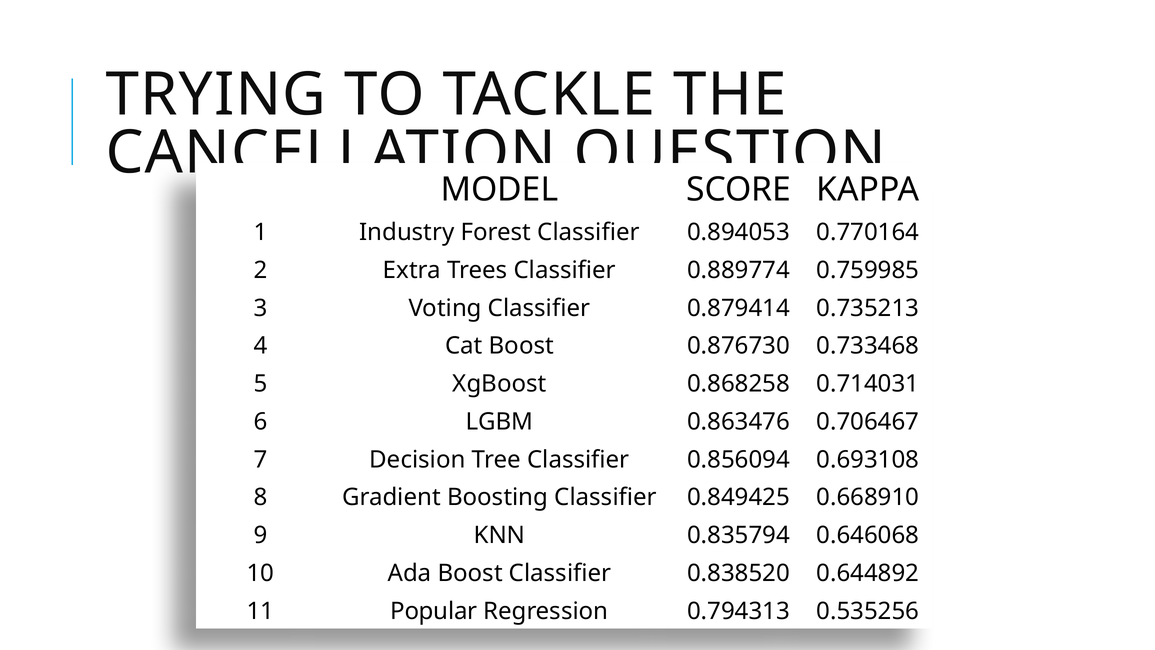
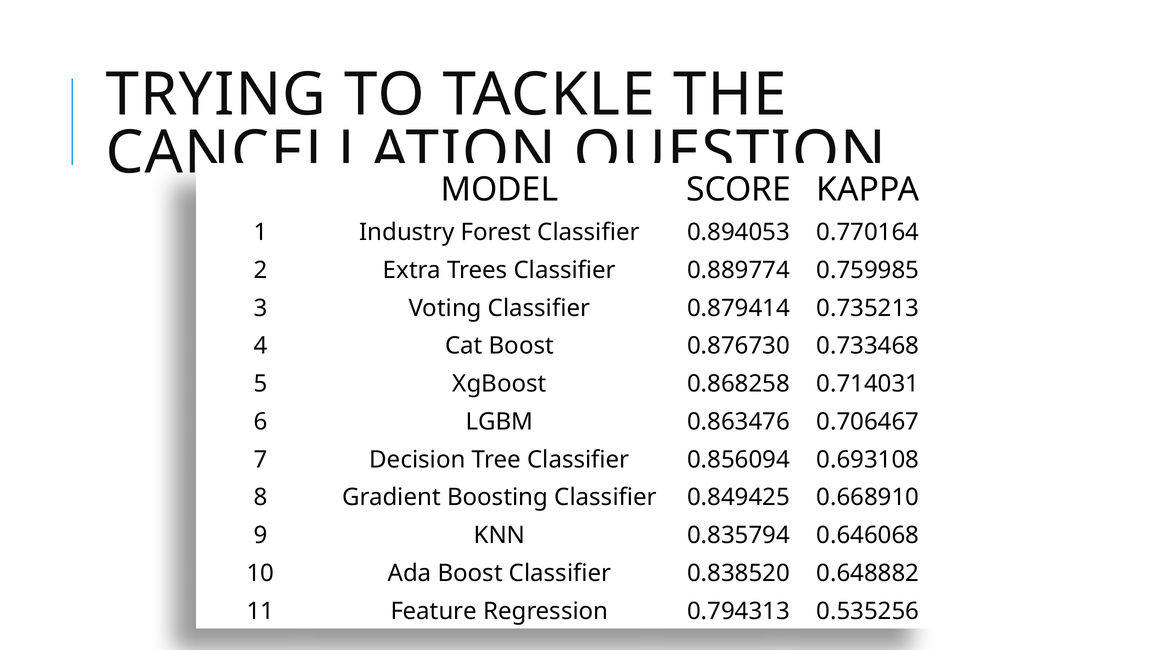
0.644892: 0.644892 -> 0.648882
Popular: Popular -> Feature
